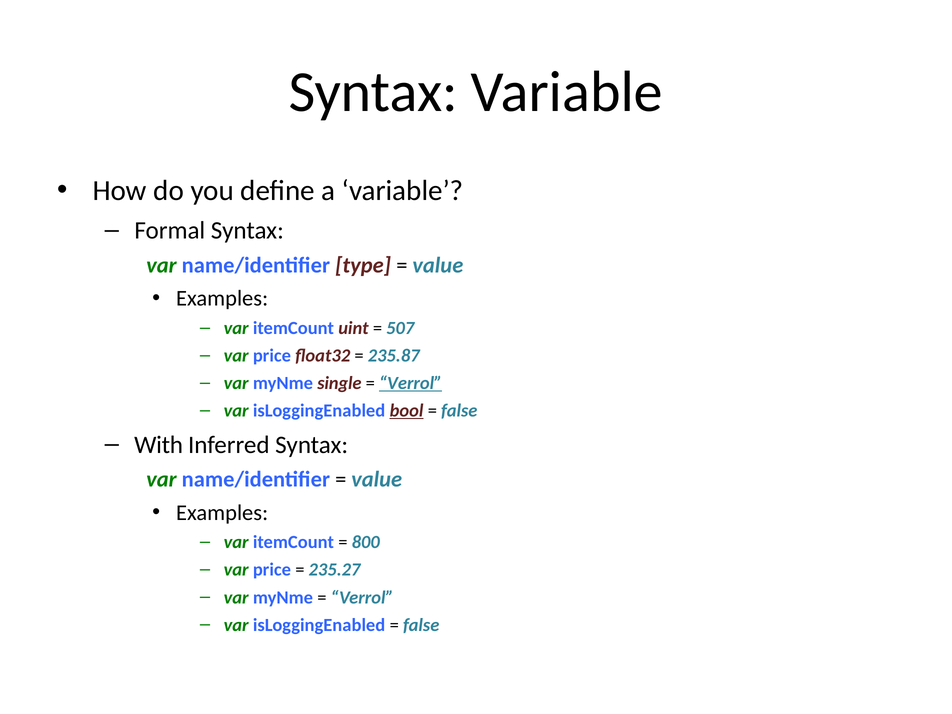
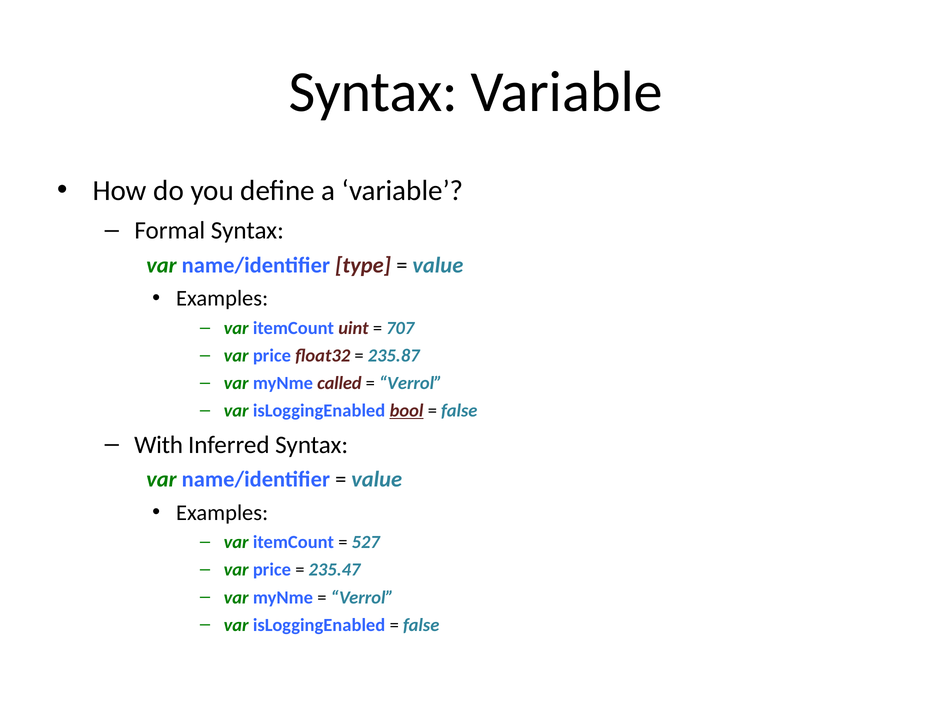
507: 507 -> 707
single: single -> called
Verrol at (411, 383) underline: present -> none
800: 800 -> 527
235.27: 235.27 -> 235.47
